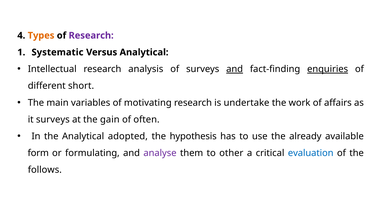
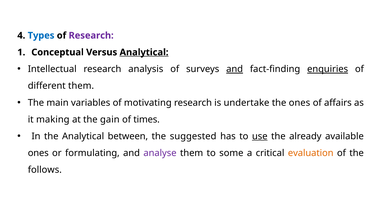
Types colour: orange -> blue
Systematic: Systematic -> Conceptual
Analytical at (144, 52) underline: none -> present
different short: short -> them
the work: work -> ones
it surveys: surveys -> making
often: often -> times
adopted: adopted -> between
hypothesis: hypothesis -> suggested
use underline: none -> present
form at (38, 153): form -> ones
other: other -> some
evaluation colour: blue -> orange
